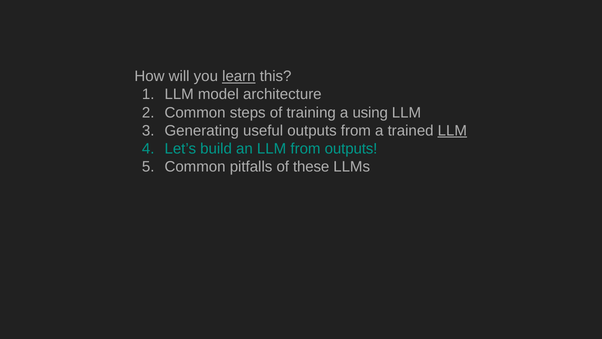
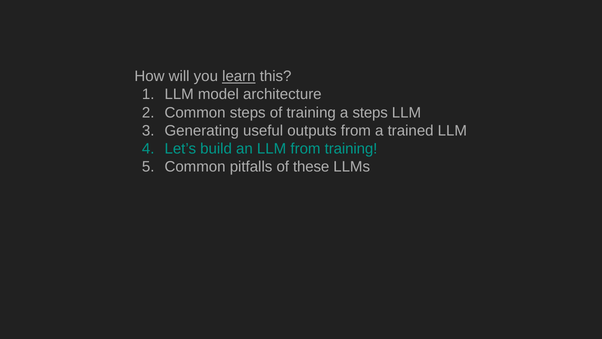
a using: using -> steps
LLM at (452, 131) underline: present -> none
from outputs: outputs -> training
